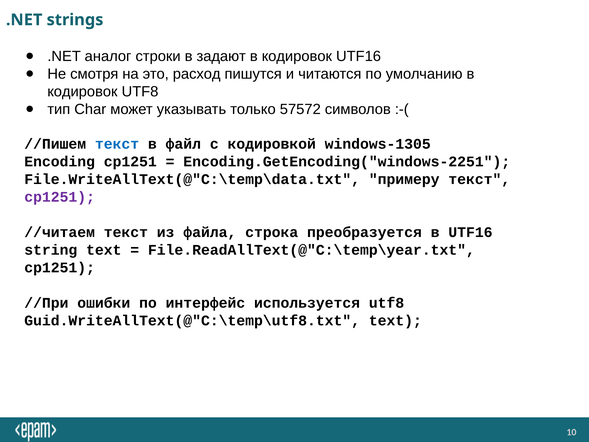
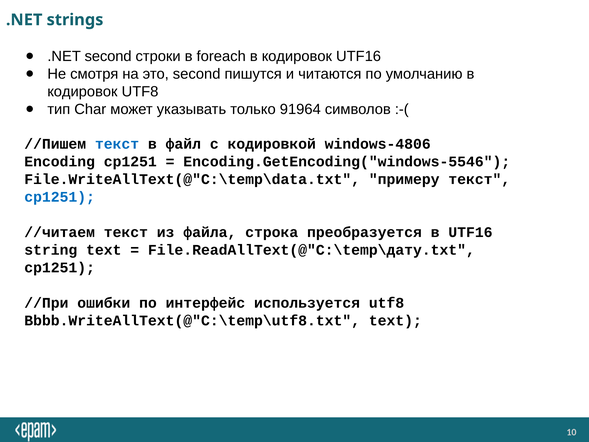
.NET аналог: аналог -> second
задают: задают -> foreach
это расход: расход -> second
57572: 57572 -> 91964
windows-1305: windows-1305 -> windows-4806
Encoding.GetEncoding("windows-2251: Encoding.GetEncoding("windows-2251 -> Encoding.GetEncoding("windows-5546
cp1251 at (60, 197) colour: purple -> blue
File.ReadAllText(@"C:\temp\year.txt: File.ReadAllText(@"C:\temp\year.txt -> File.ReadAllText(@"C:\temp\дату.txt
Guid.WriteAllText(@"C:\temp\utf8.txt: Guid.WriteAllText(@"C:\temp\utf8.txt -> Bbbb.WriteAllText(@"C:\temp\utf8.txt
